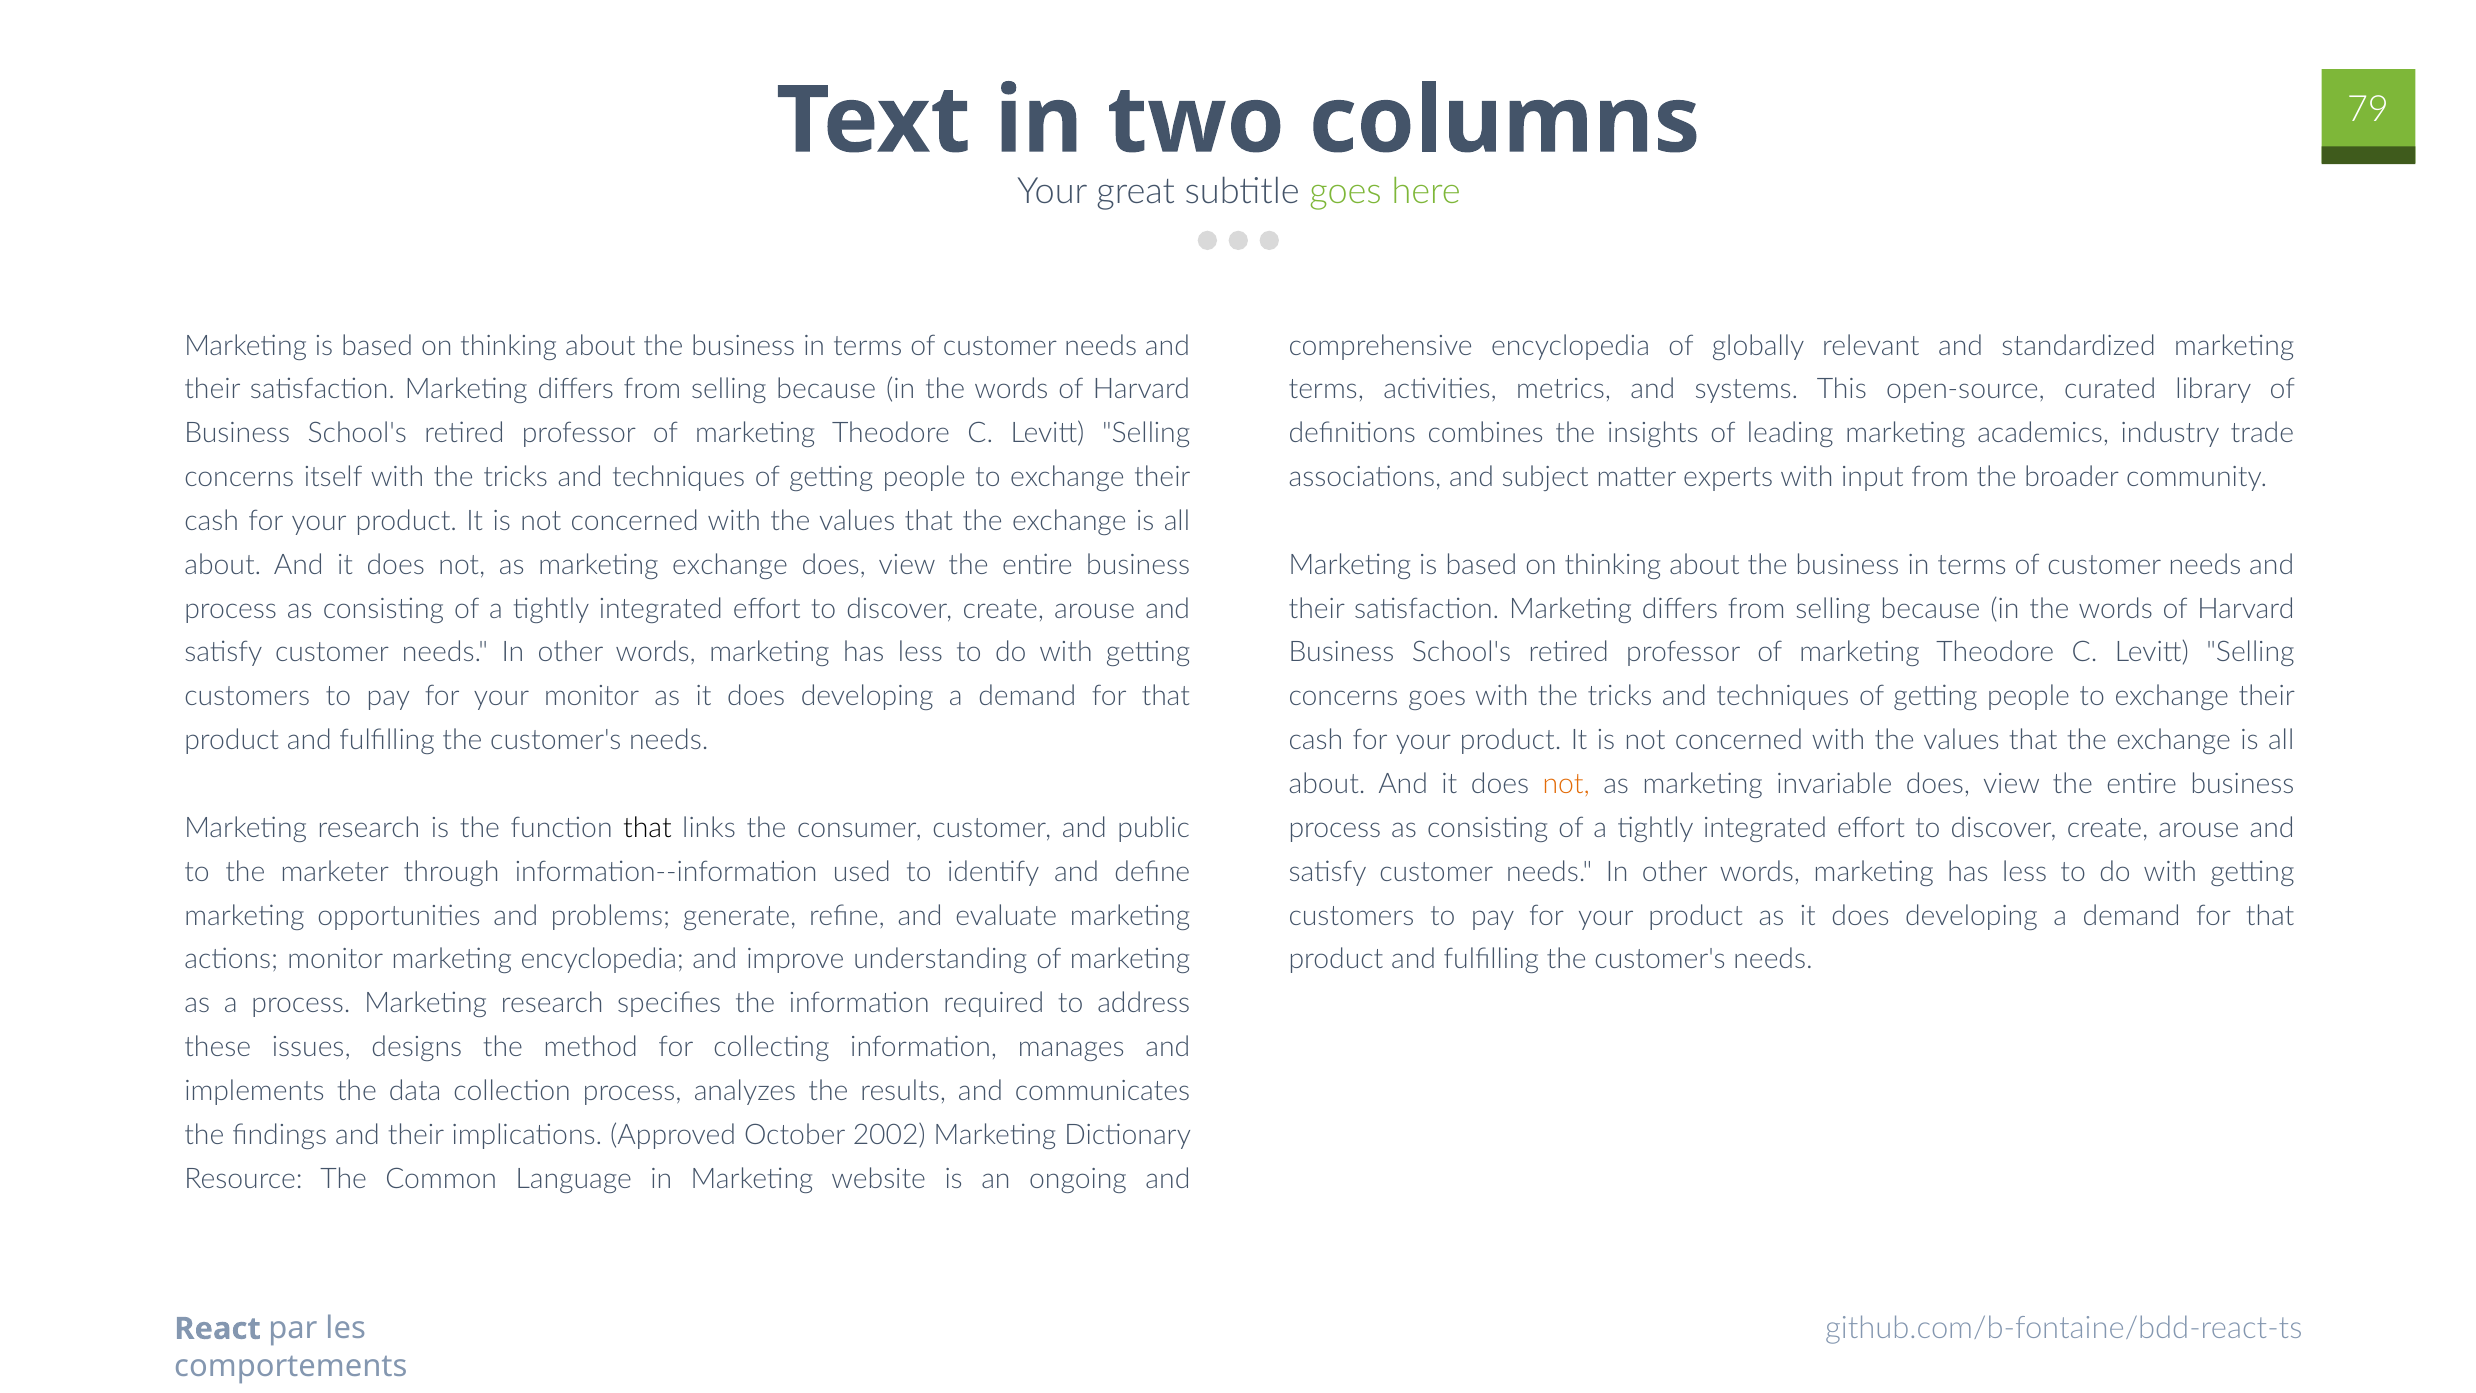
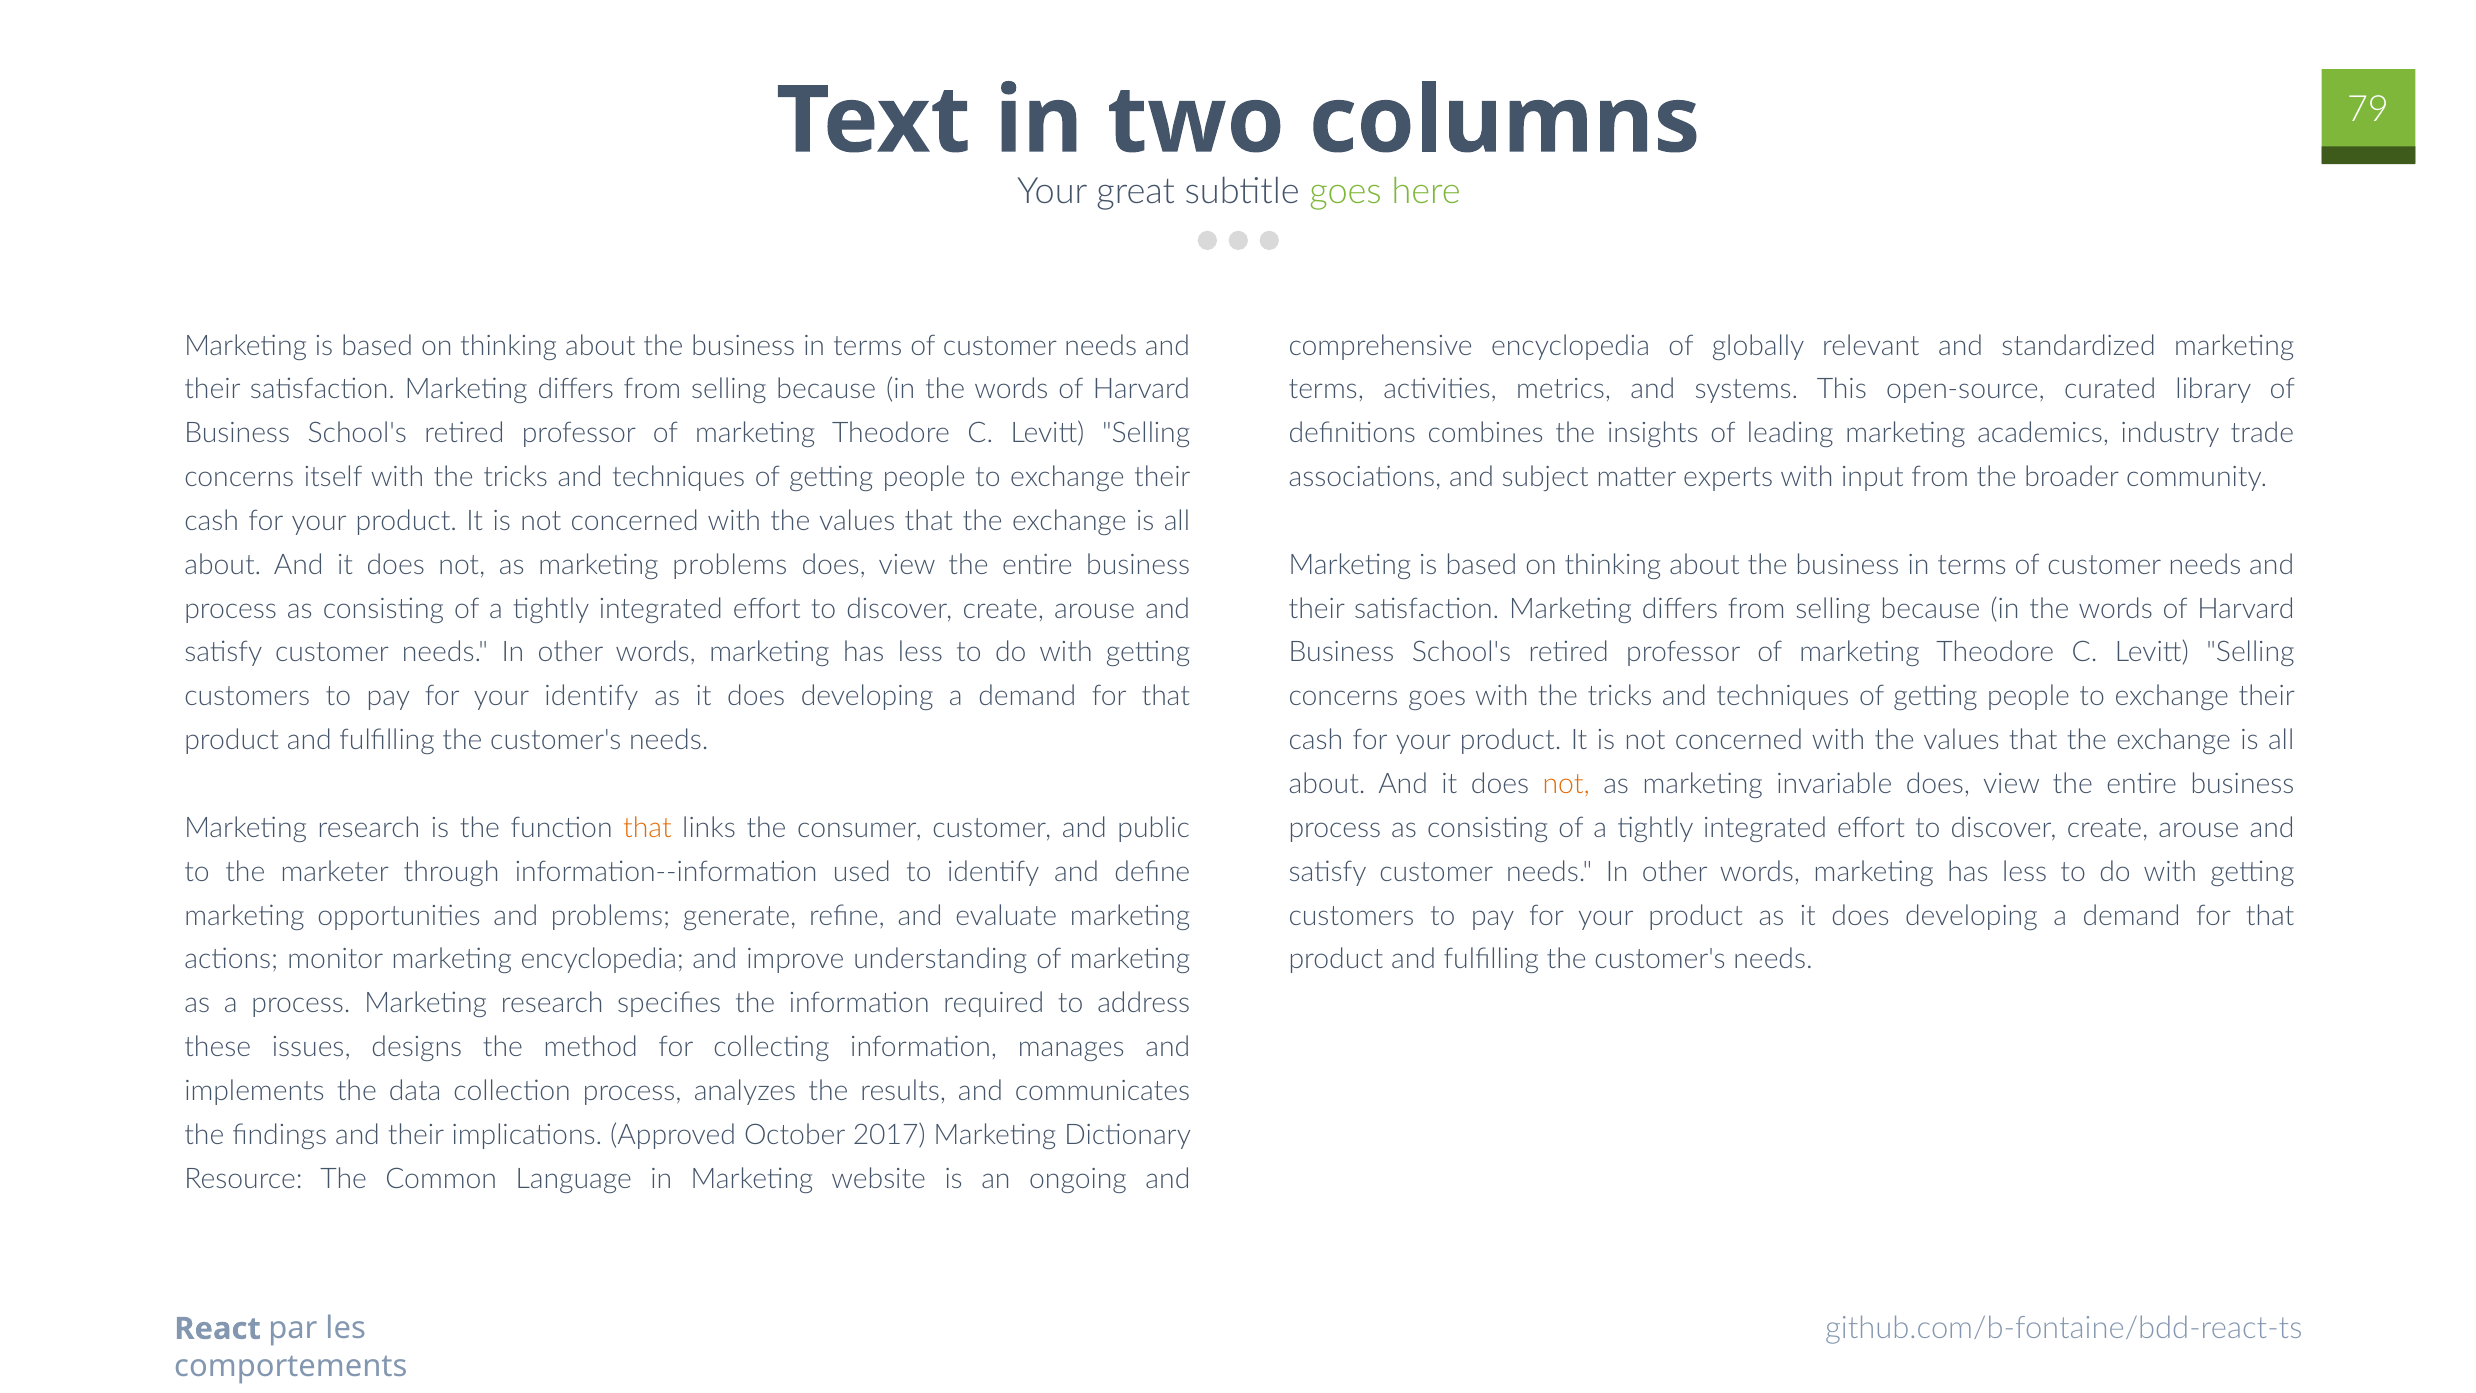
marketing exchange: exchange -> problems
your monitor: monitor -> identify
that at (647, 828) colour: black -> orange
2002: 2002 -> 2017
